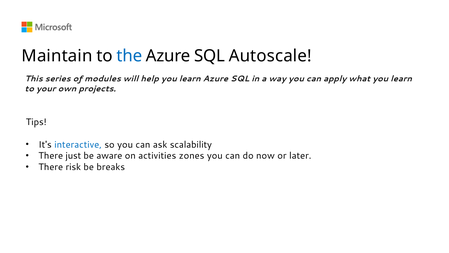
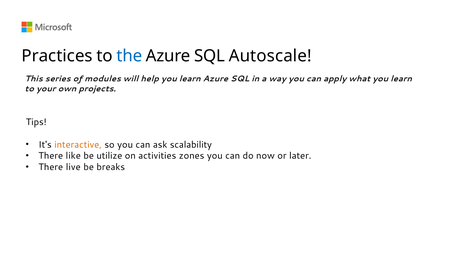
Maintain: Maintain -> Practices
interactive colour: blue -> orange
just: just -> like
aware: aware -> utilize
risk: risk -> live
